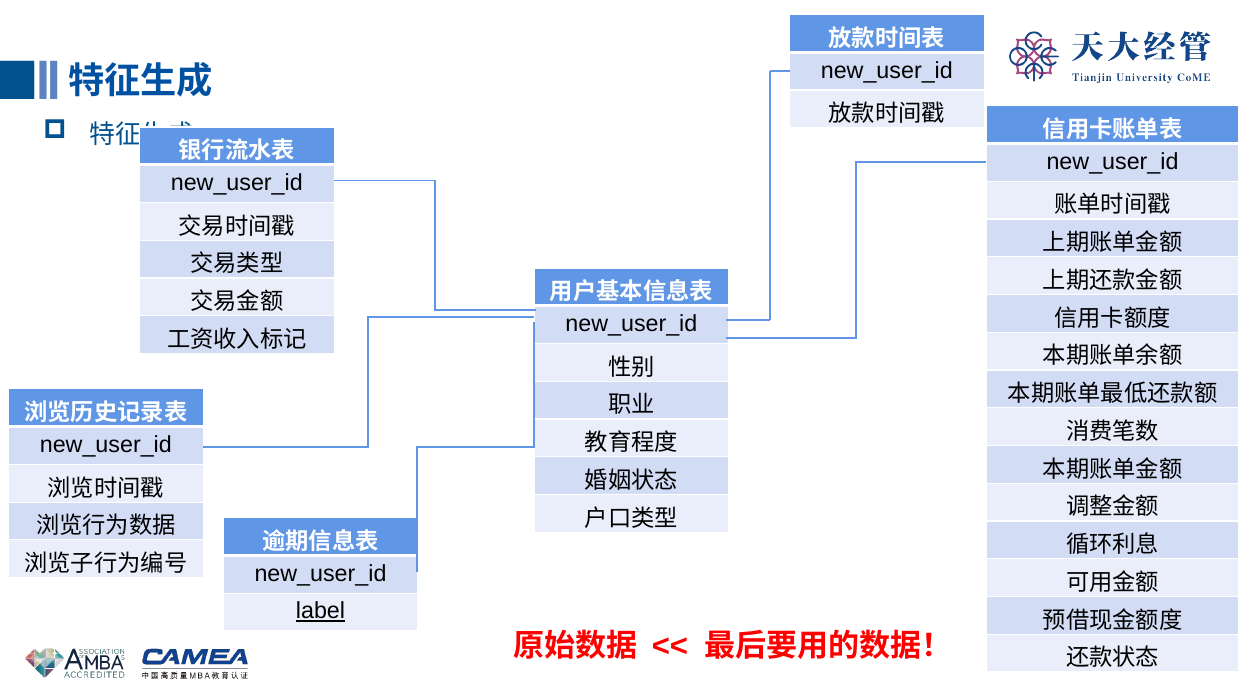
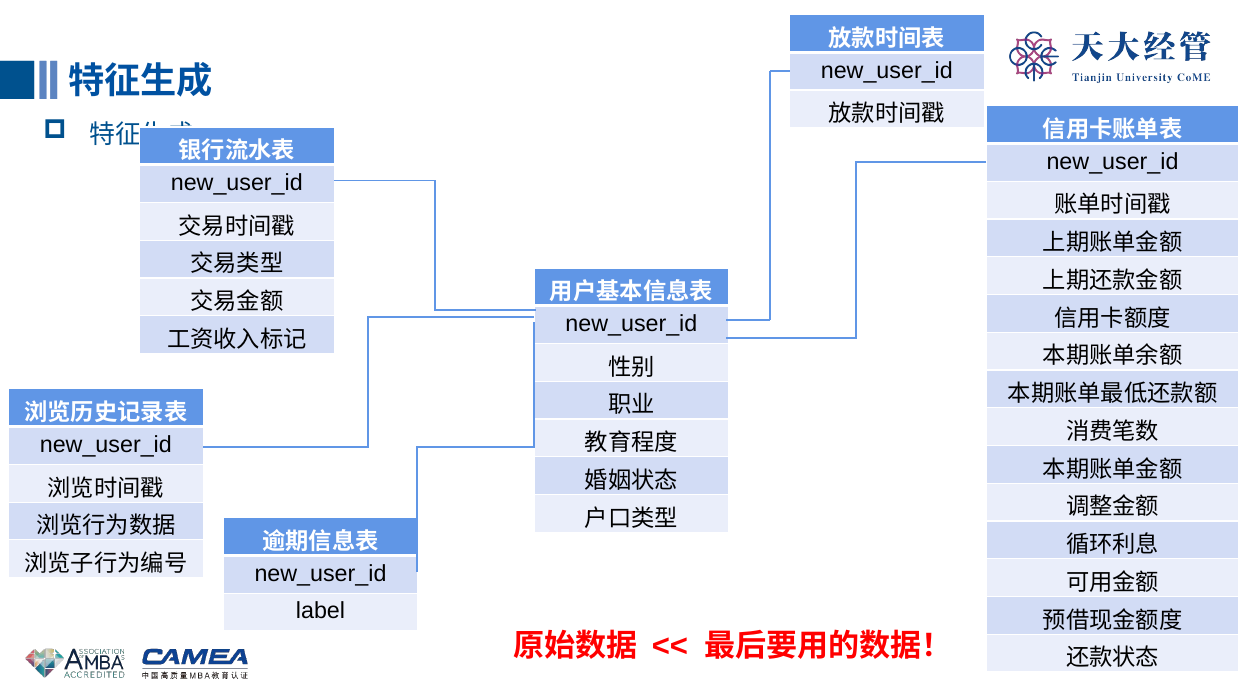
label underline: present -> none
